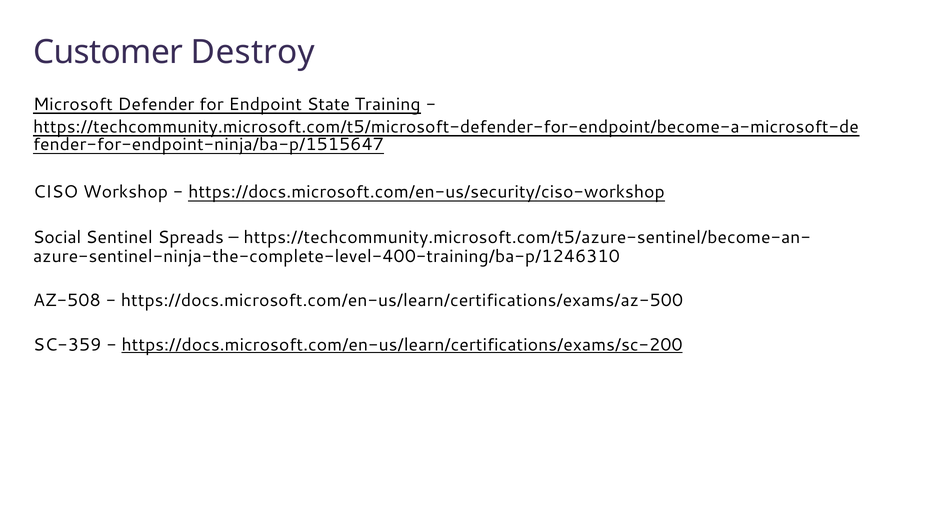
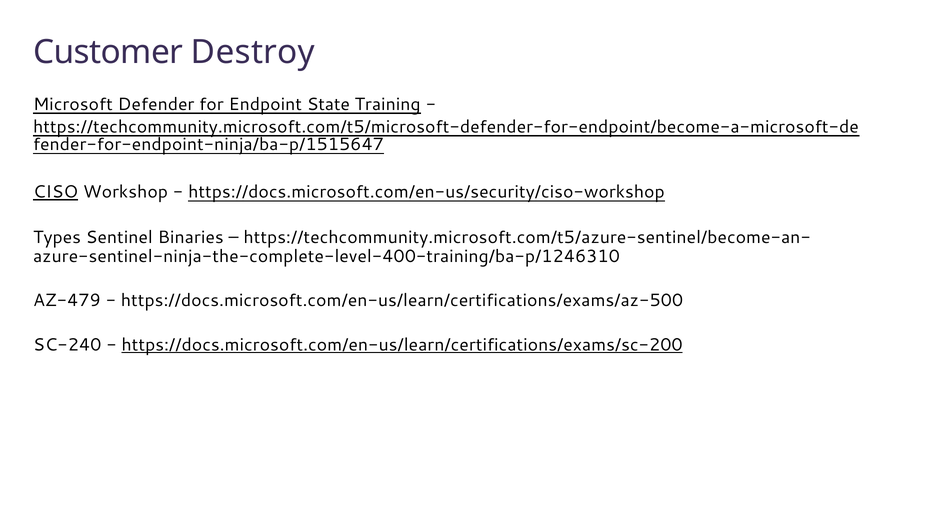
CISO underline: none -> present
Social: Social -> Types
Spreads: Spreads -> Binaries
AZ-508: AZ-508 -> AZ-479
SC-359: SC-359 -> SC-240
